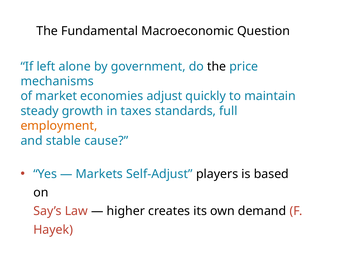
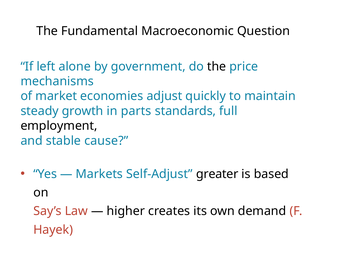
taxes: taxes -> parts
employment colour: orange -> black
players: players -> greater
